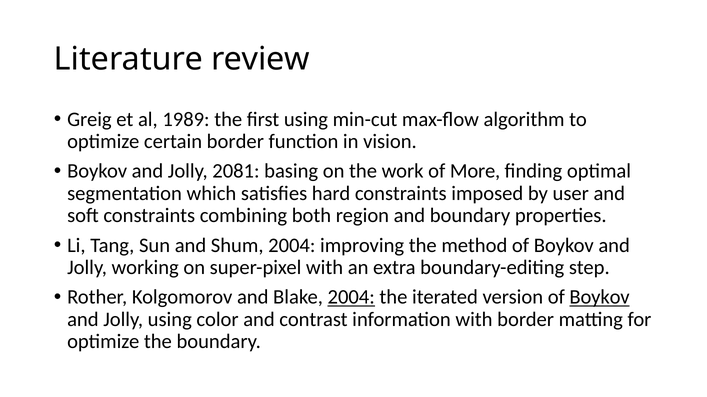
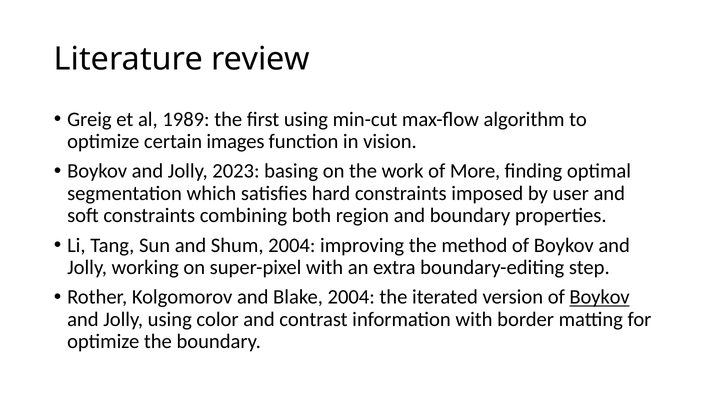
certain border: border -> images
2081: 2081 -> 2023
2004 at (351, 298) underline: present -> none
